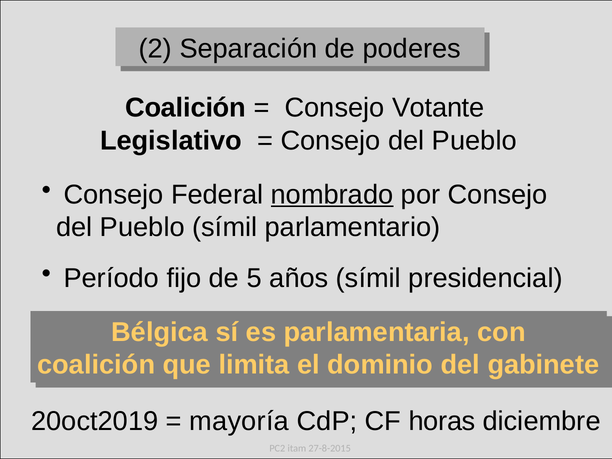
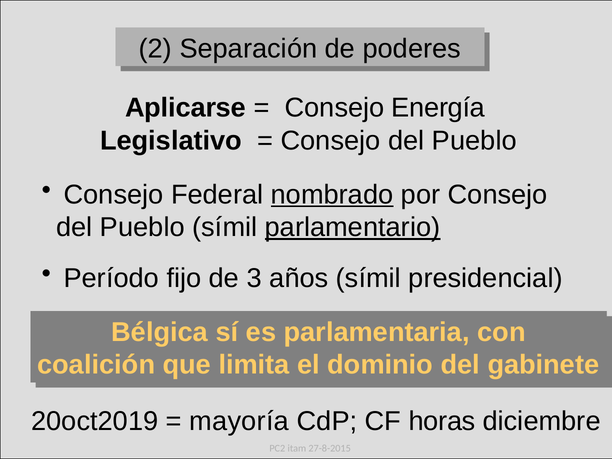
Coalición at (186, 108): Coalición -> Aplicarse
Votante: Votante -> Energía
parlamentario underline: none -> present
5: 5 -> 3
